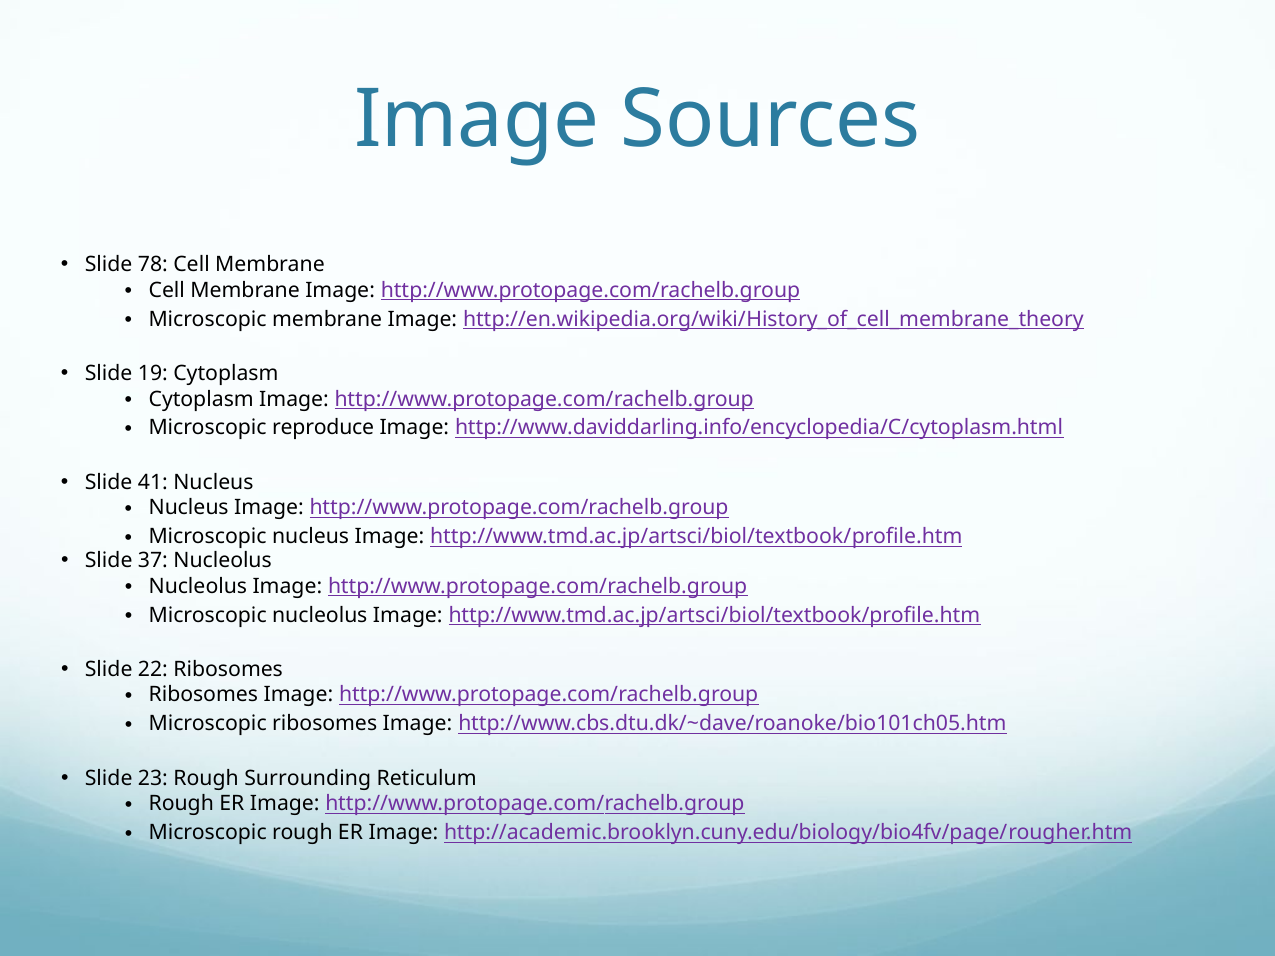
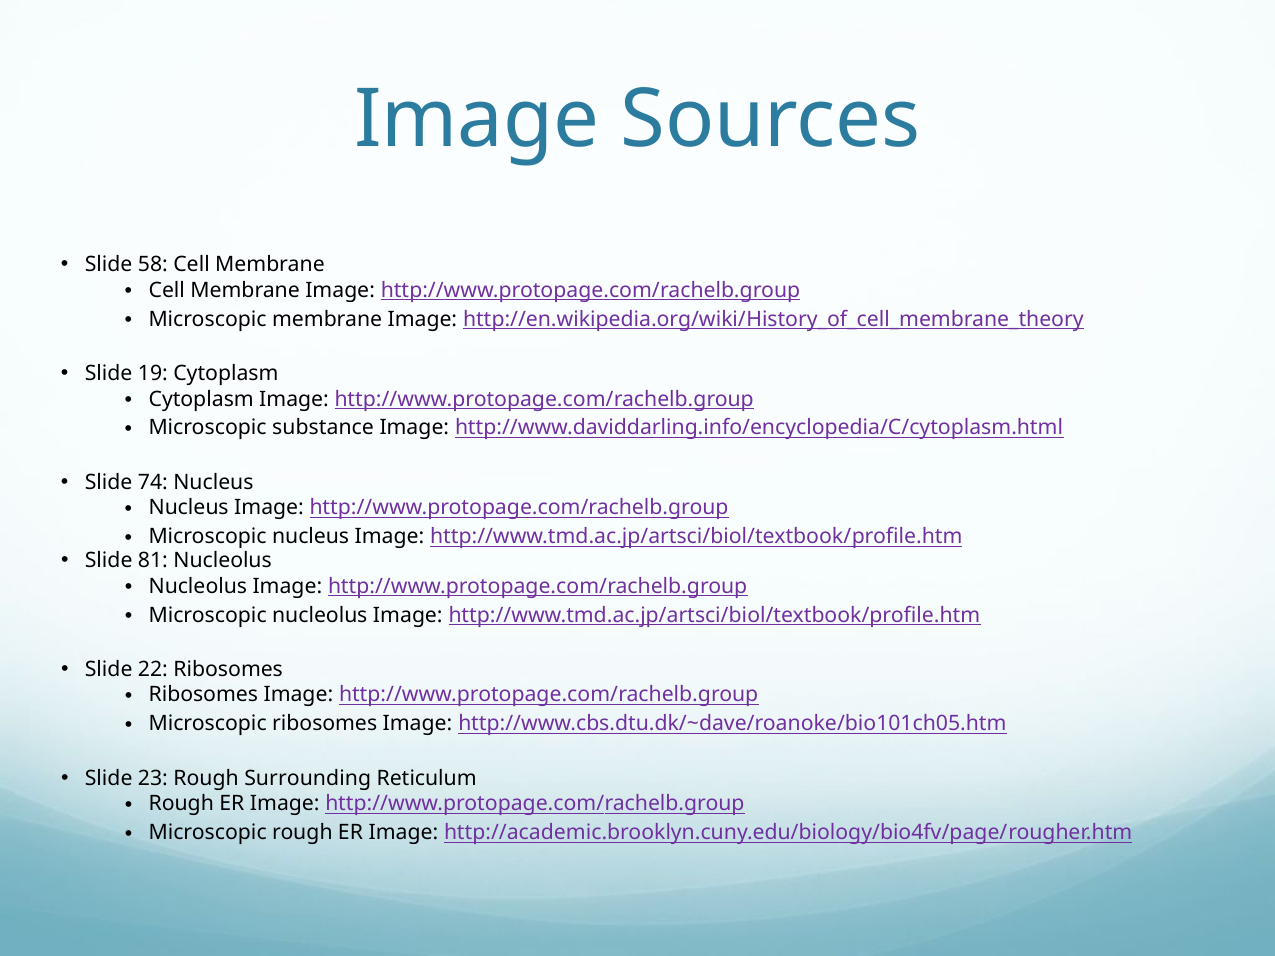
78: 78 -> 58
reproduce: reproduce -> substance
41: 41 -> 74
37: 37 -> 81
